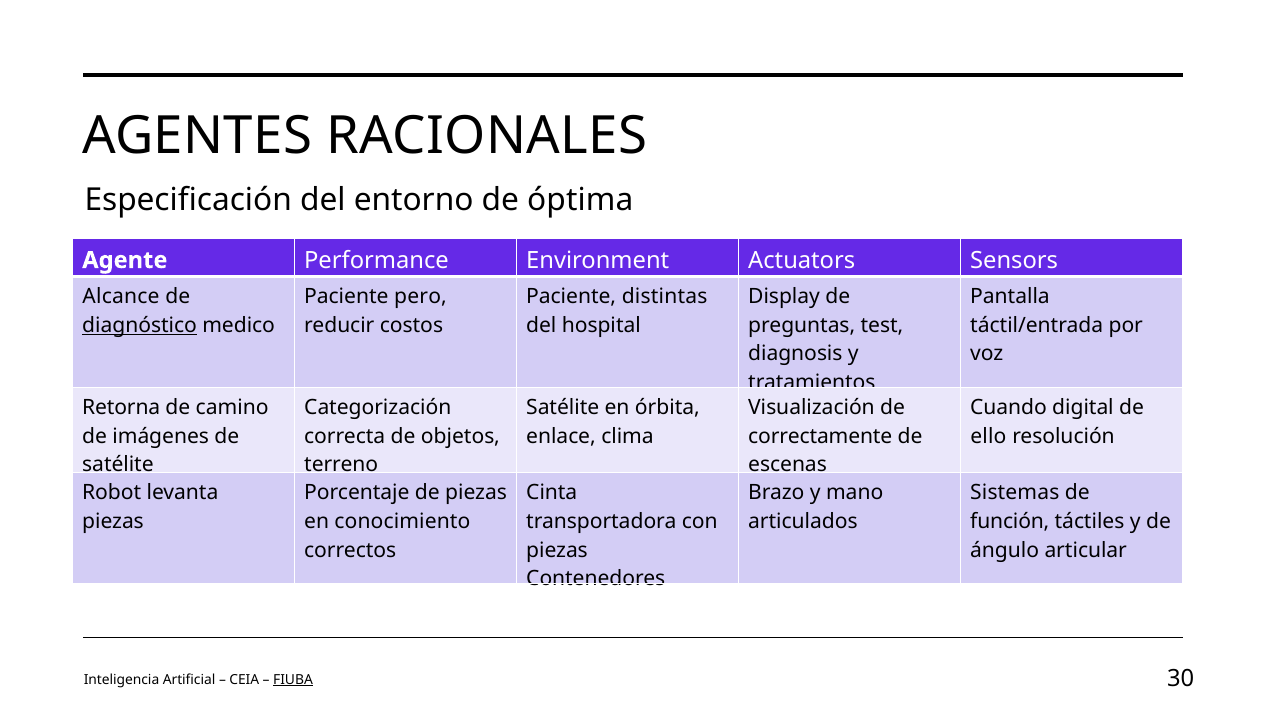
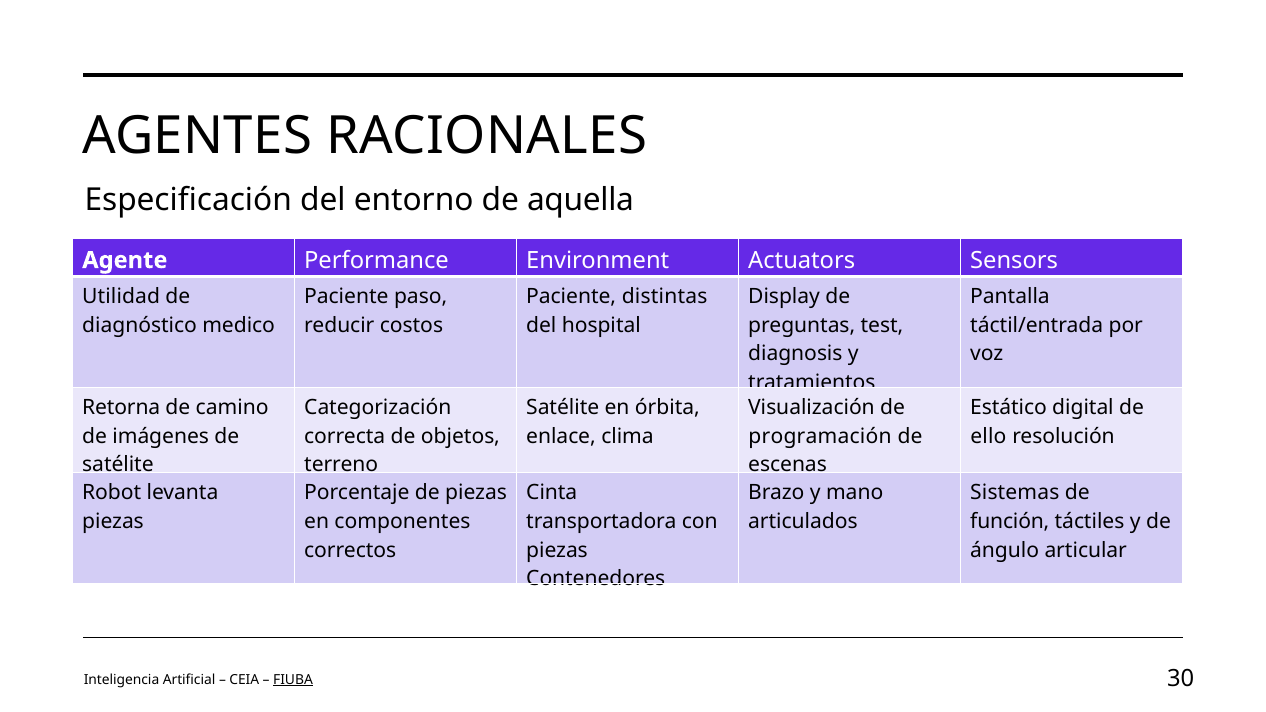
óptima: óptima -> aquella
Alcance: Alcance -> Utilidad
pero: pero -> paso
diagnóstico underline: present -> none
Cuando: Cuando -> Estático
correctamente: correctamente -> programación
conocimiento: conocimiento -> componentes
